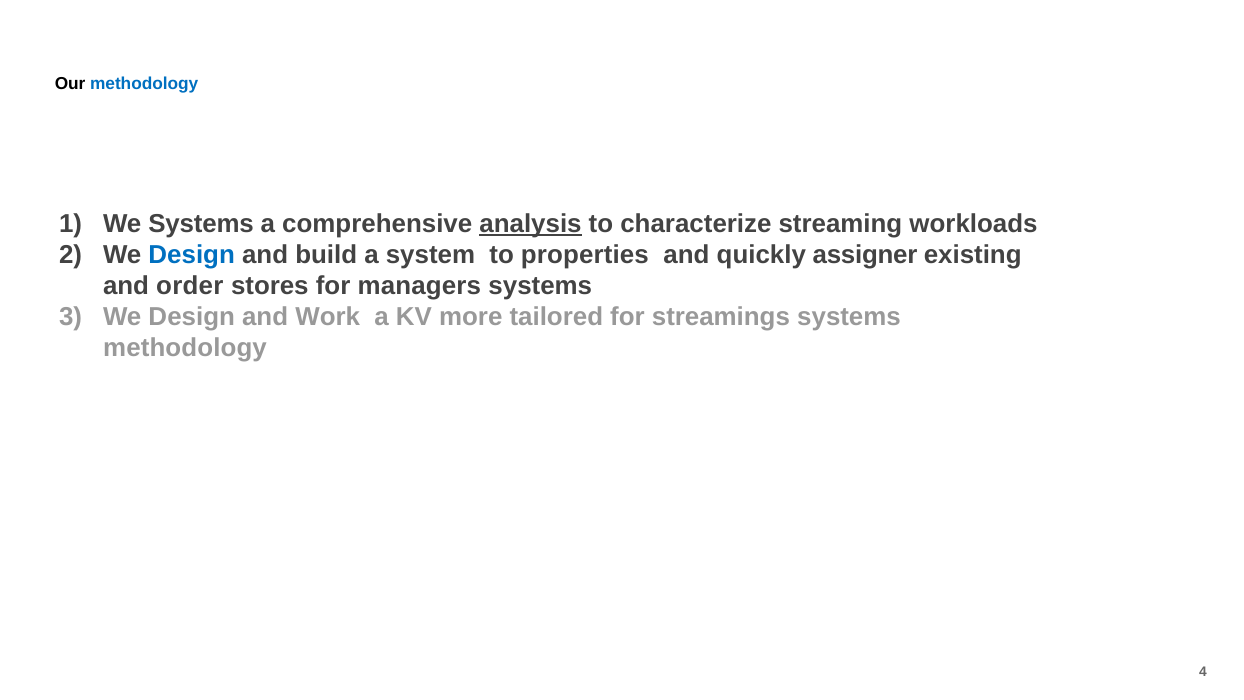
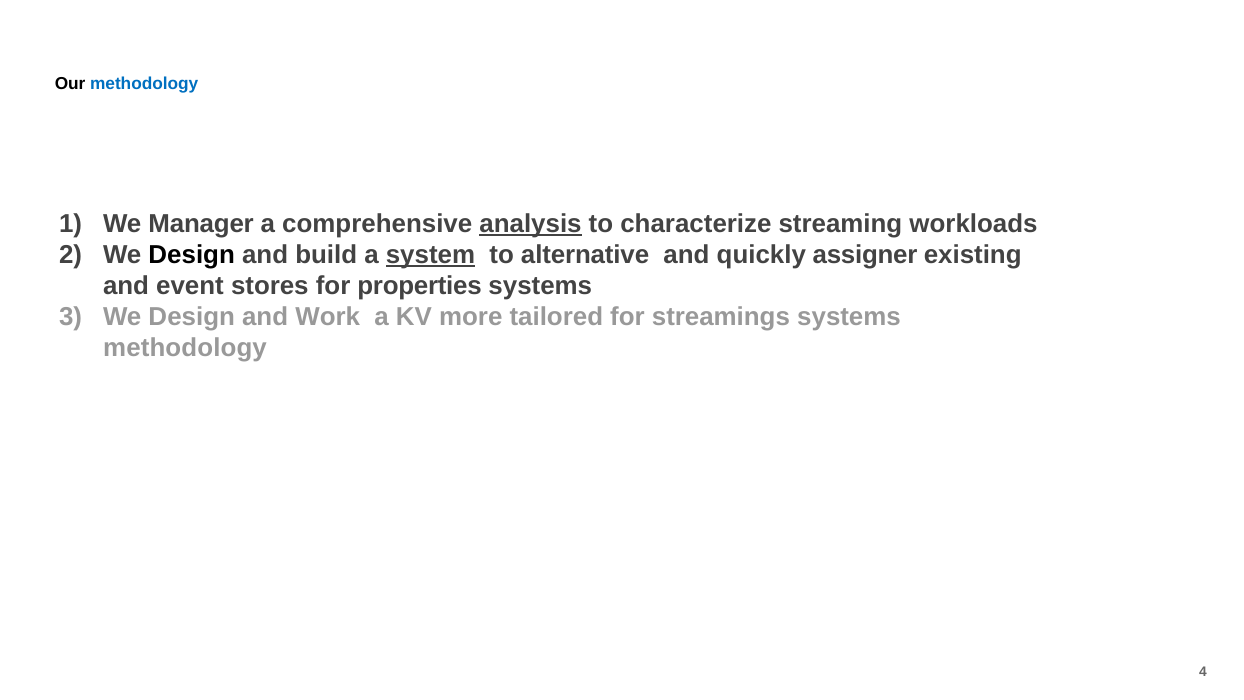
We Systems: Systems -> Manager
Design at (192, 255) colour: blue -> black
system underline: none -> present
properties: properties -> alternative
order: order -> event
managers: managers -> properties
